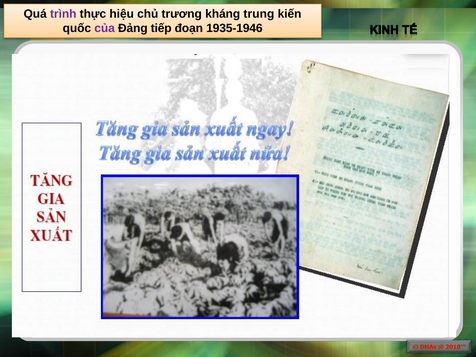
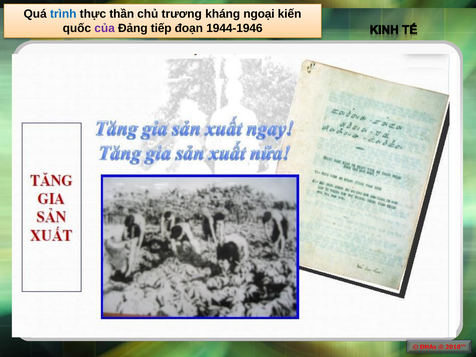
trình colour: purple -> blue
hiệu: hiệu -> thần
trung: trung -> ngoại
1935-1946: 1935-1946 -> 1944-1946
